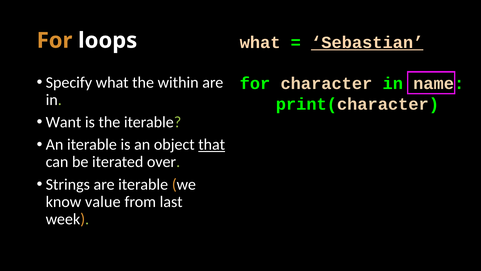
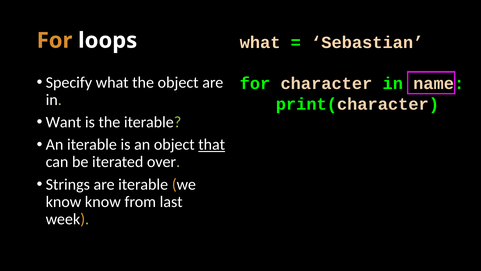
Sebastian underline: present -> none
the within: within -> object
know value: value -> know
